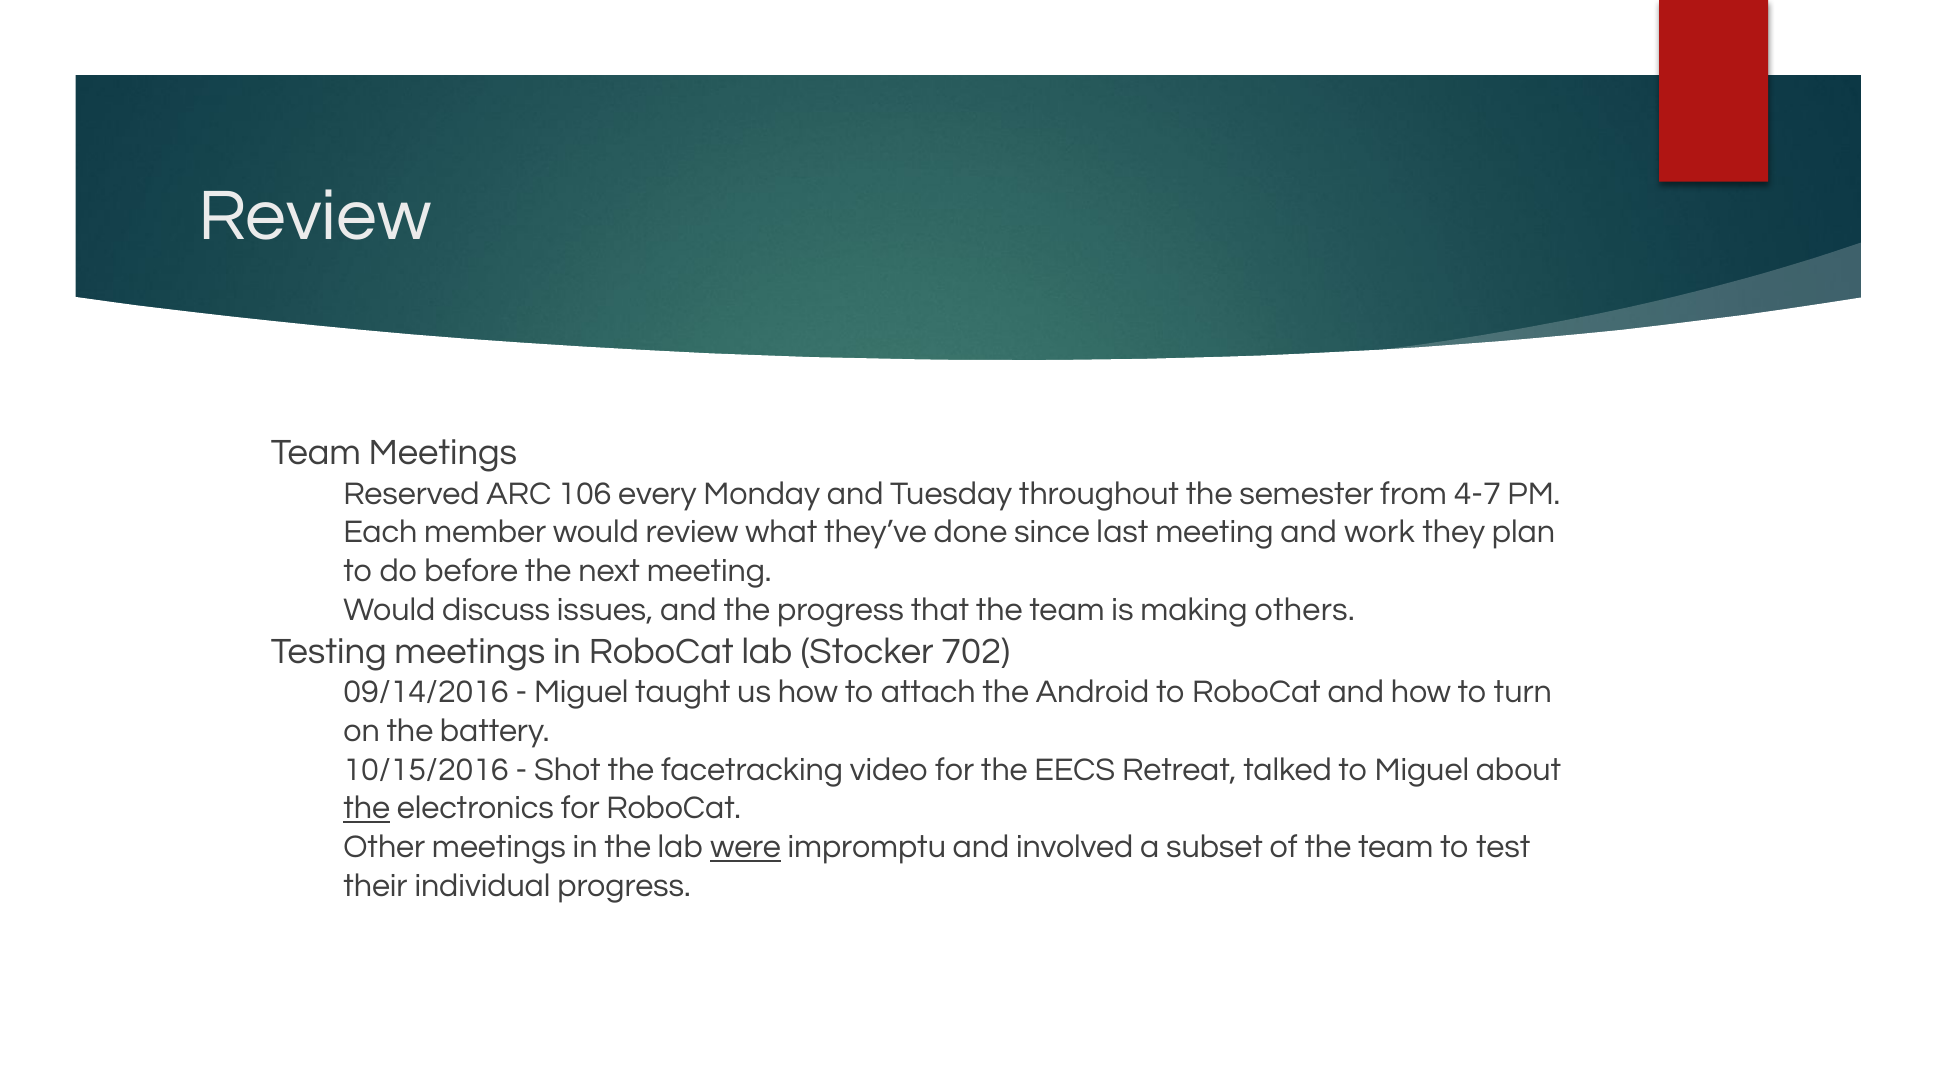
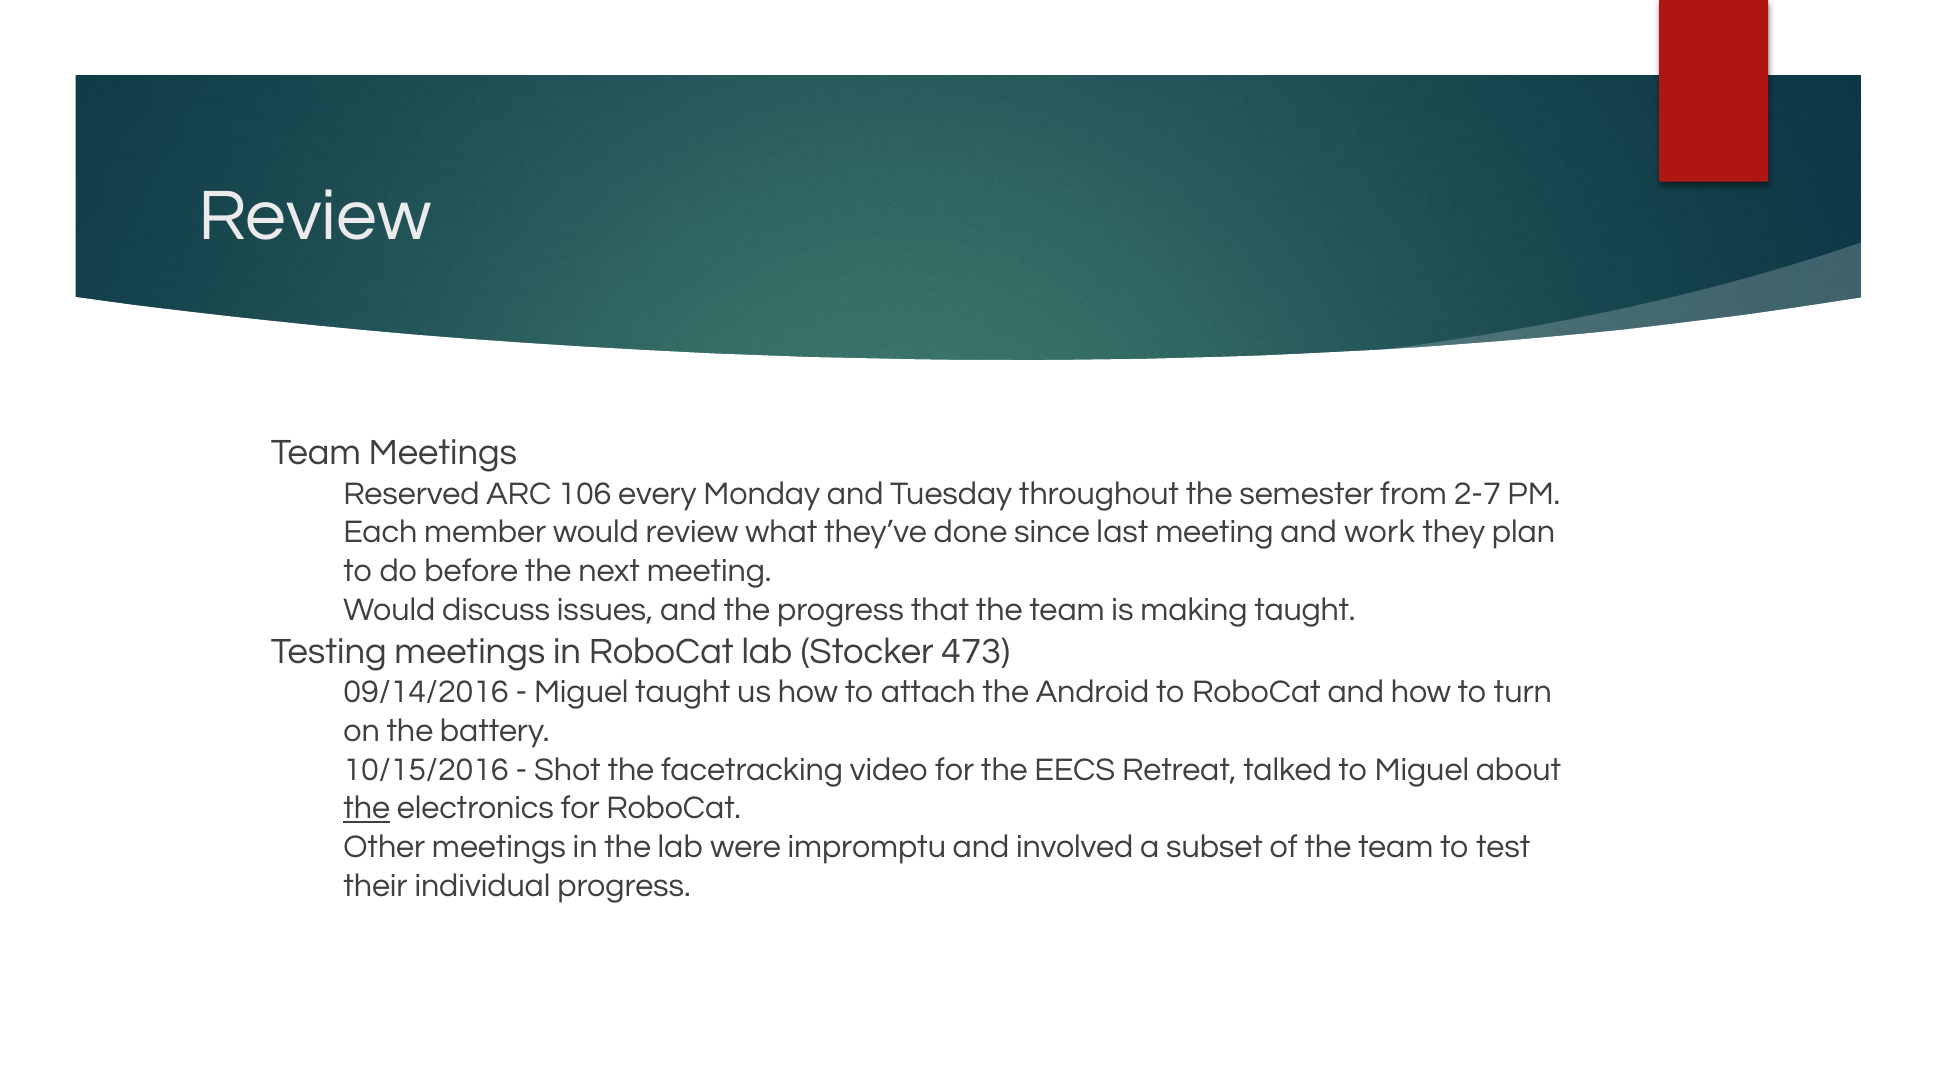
4-7: 4-7 -> 2-7
making others: others -> taught
702: 702 -> 473
were underline: present -> none
